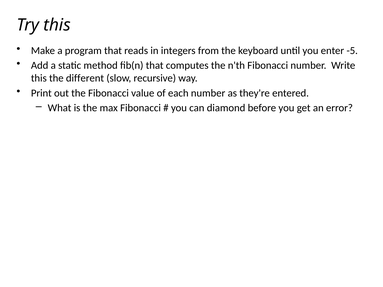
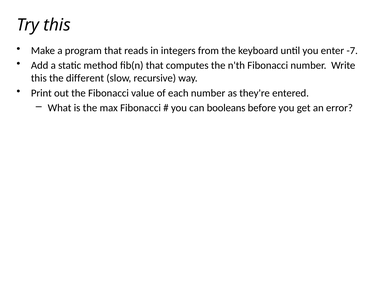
-5: -5 -> -7
diamond: diamond -> booleans
